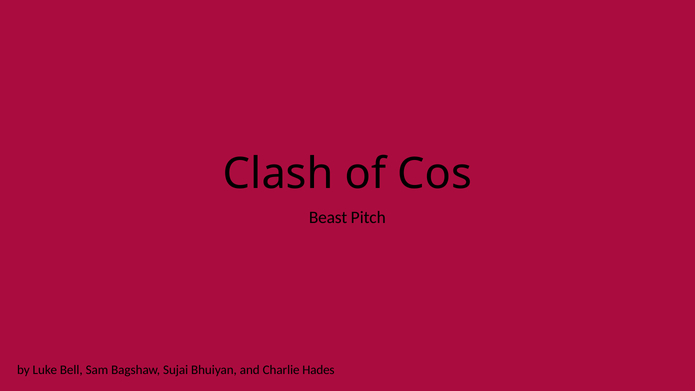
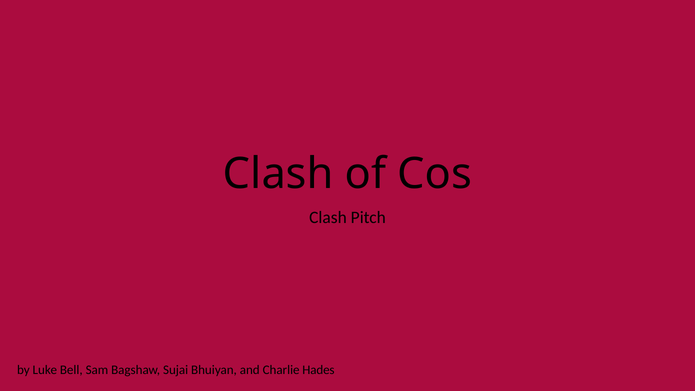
Beast at (328, 217): Beast -> Clash
